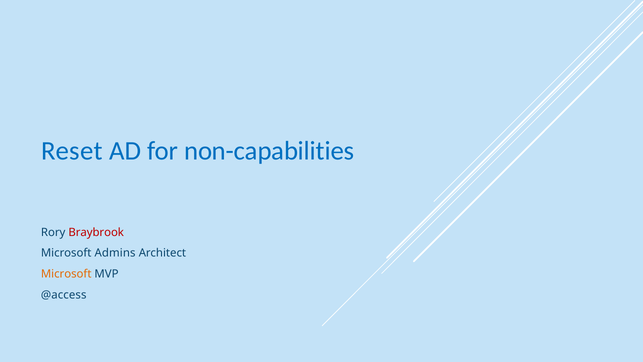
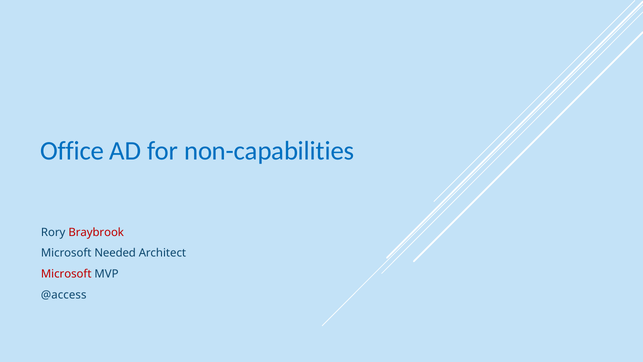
Reset: Reset -> Office
Admins: Admins -> Needed
Microsoft at (66, 274) colour: orange -> red
